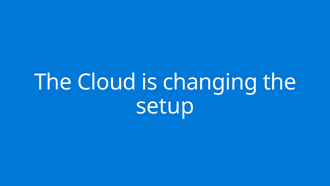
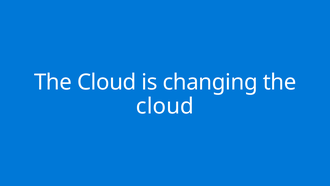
setup at (165, 106): setup -> cloud
